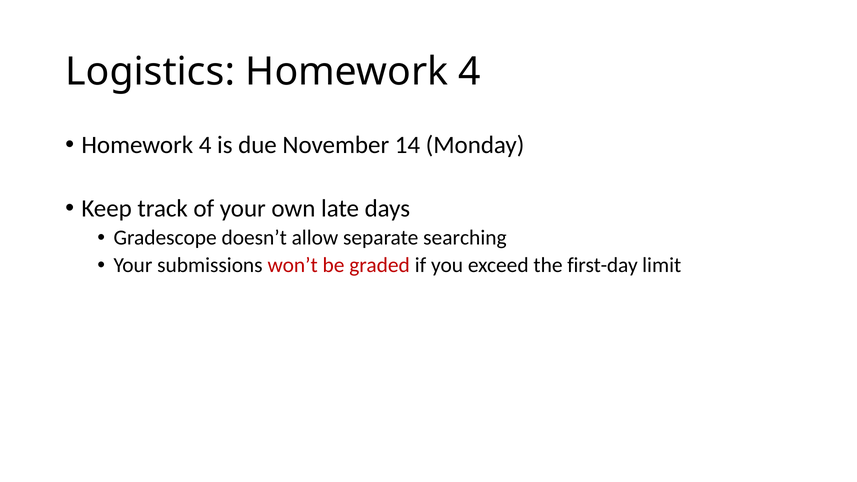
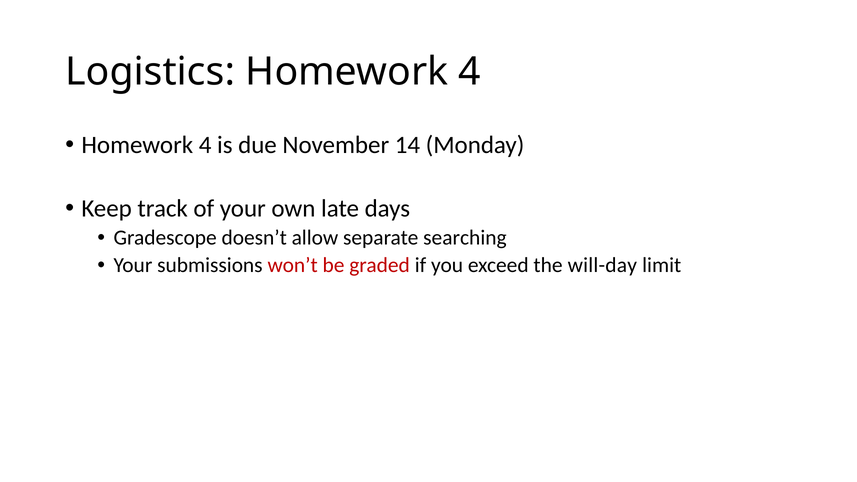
first-day: first-day -> will-day
